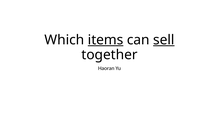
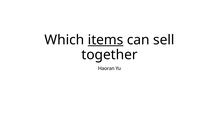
sell underline: present -> none
